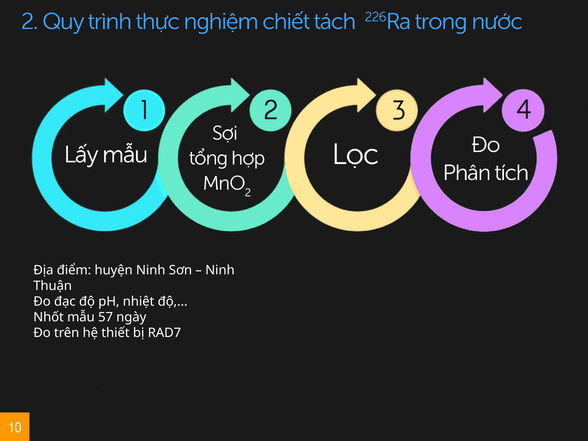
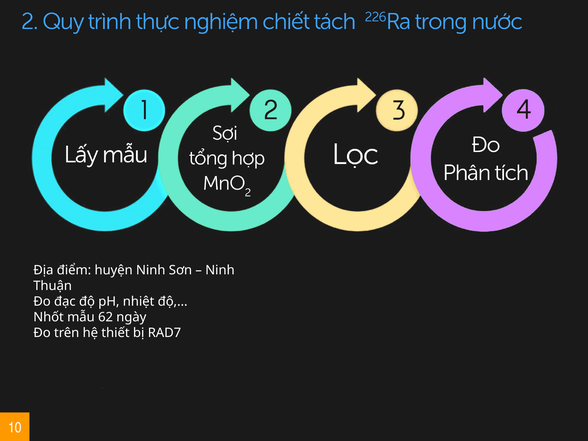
57: 57 -> 62
